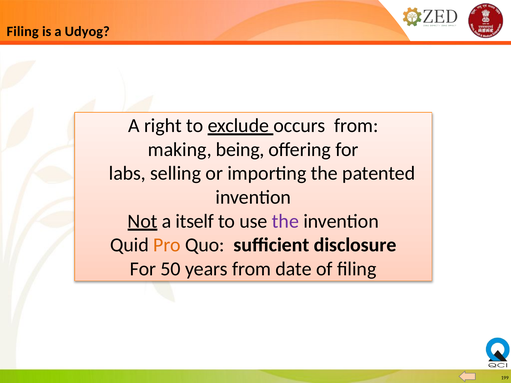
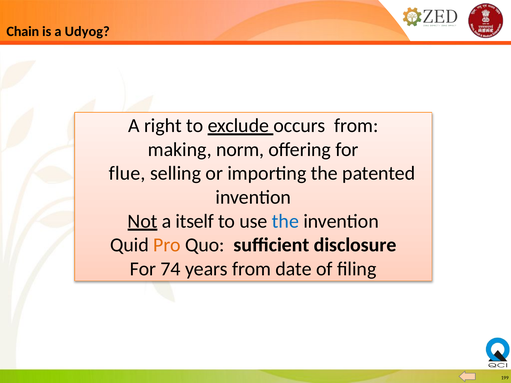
Filing at (23, 32): Filing -> Chain
being: being -> norm
labs: labs -> flue
the at (285, 221) colour: purple -> blue
50: 50 -> 74
